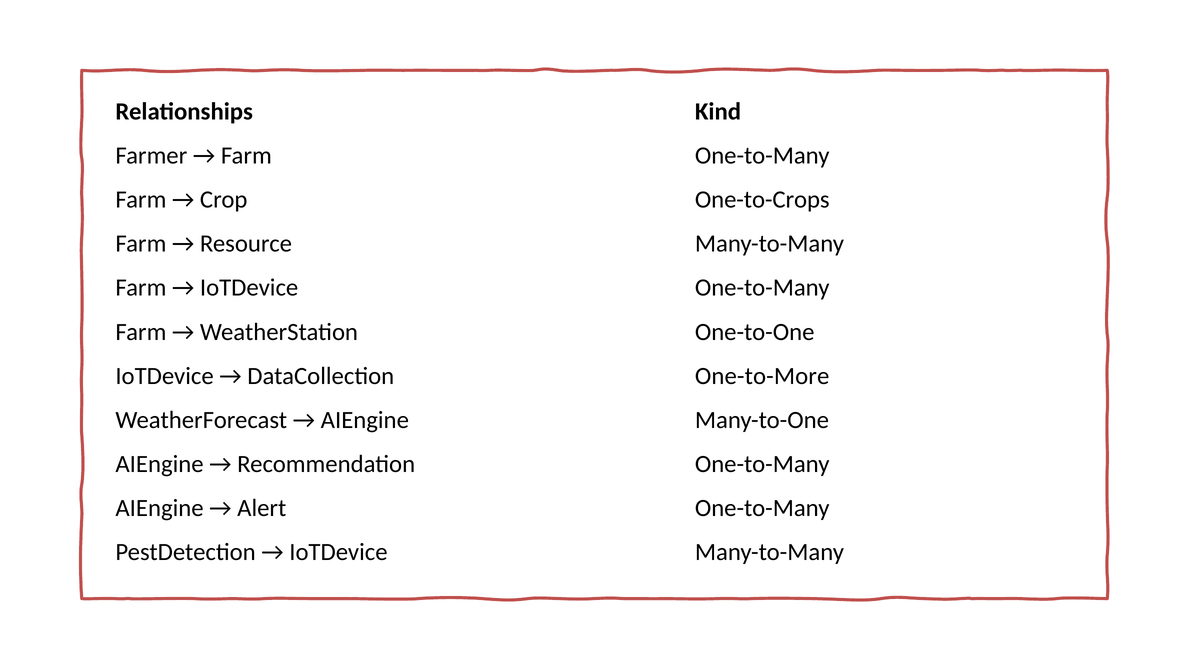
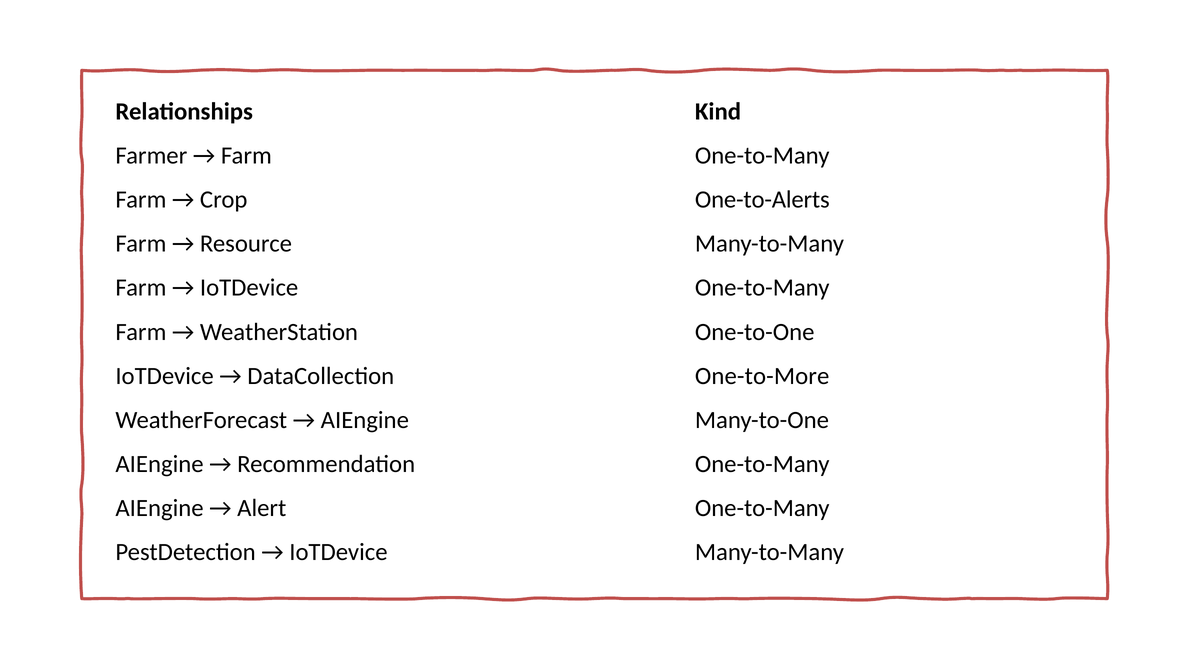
One-to-Crops: One-to-Crops -> One-to-Alerts
